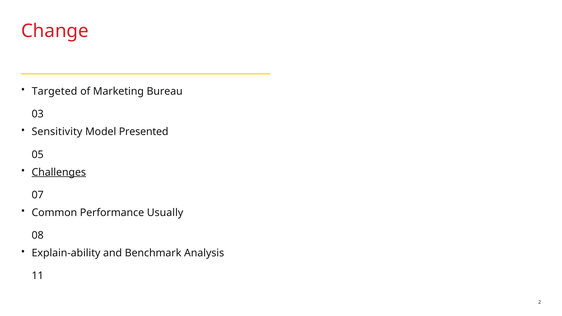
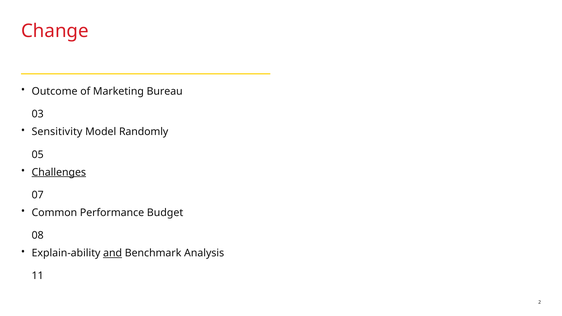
Targeted: Targeted -> Outcome
Presented: Presented -> Randomly
Usually: Usually -> Budget
and underline: none -> present
